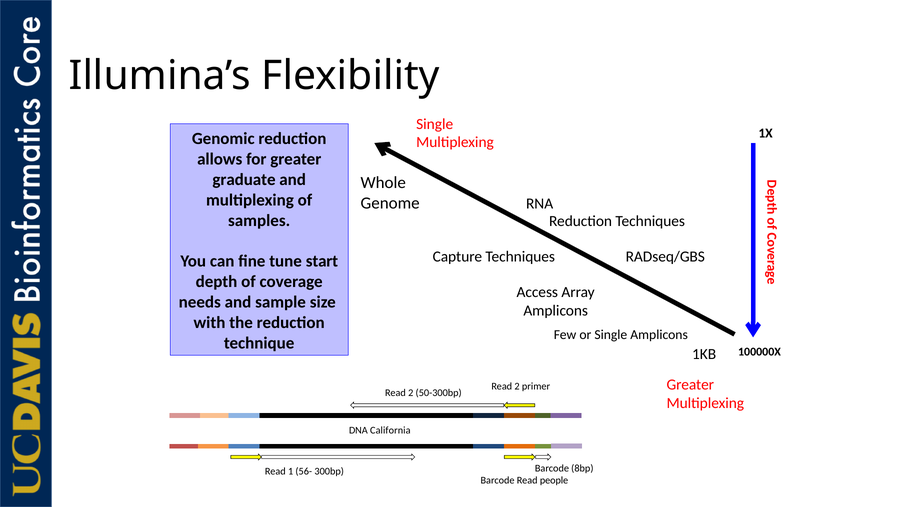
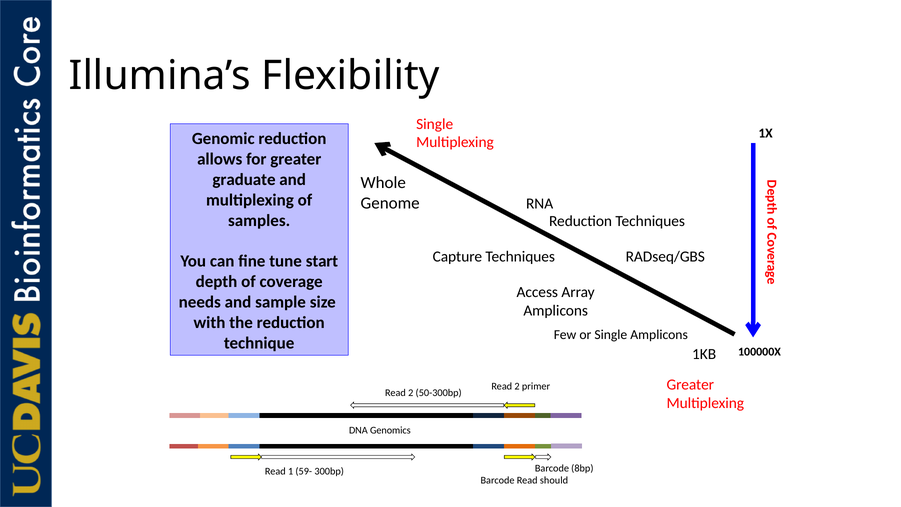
California: California -> Genomics
56-: 56- -> 59-
people: people -> should
